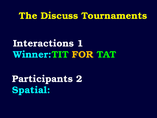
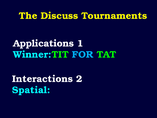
Interactions: Interactions -> Applications
FOR colour: yellow -> light blue
Participants: Participants -> Interactions
